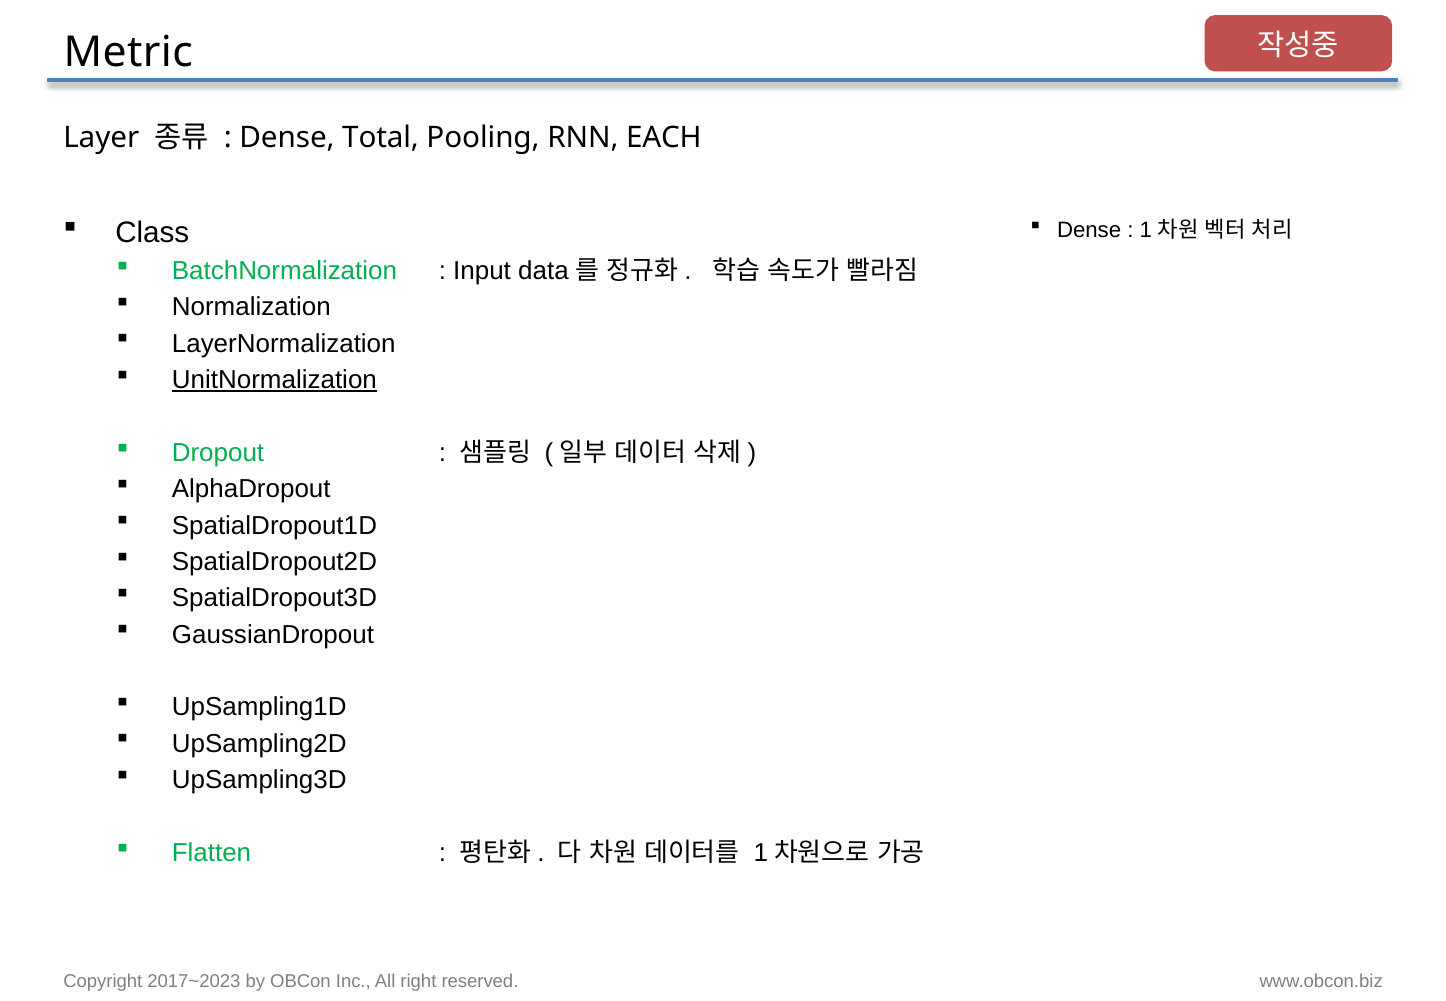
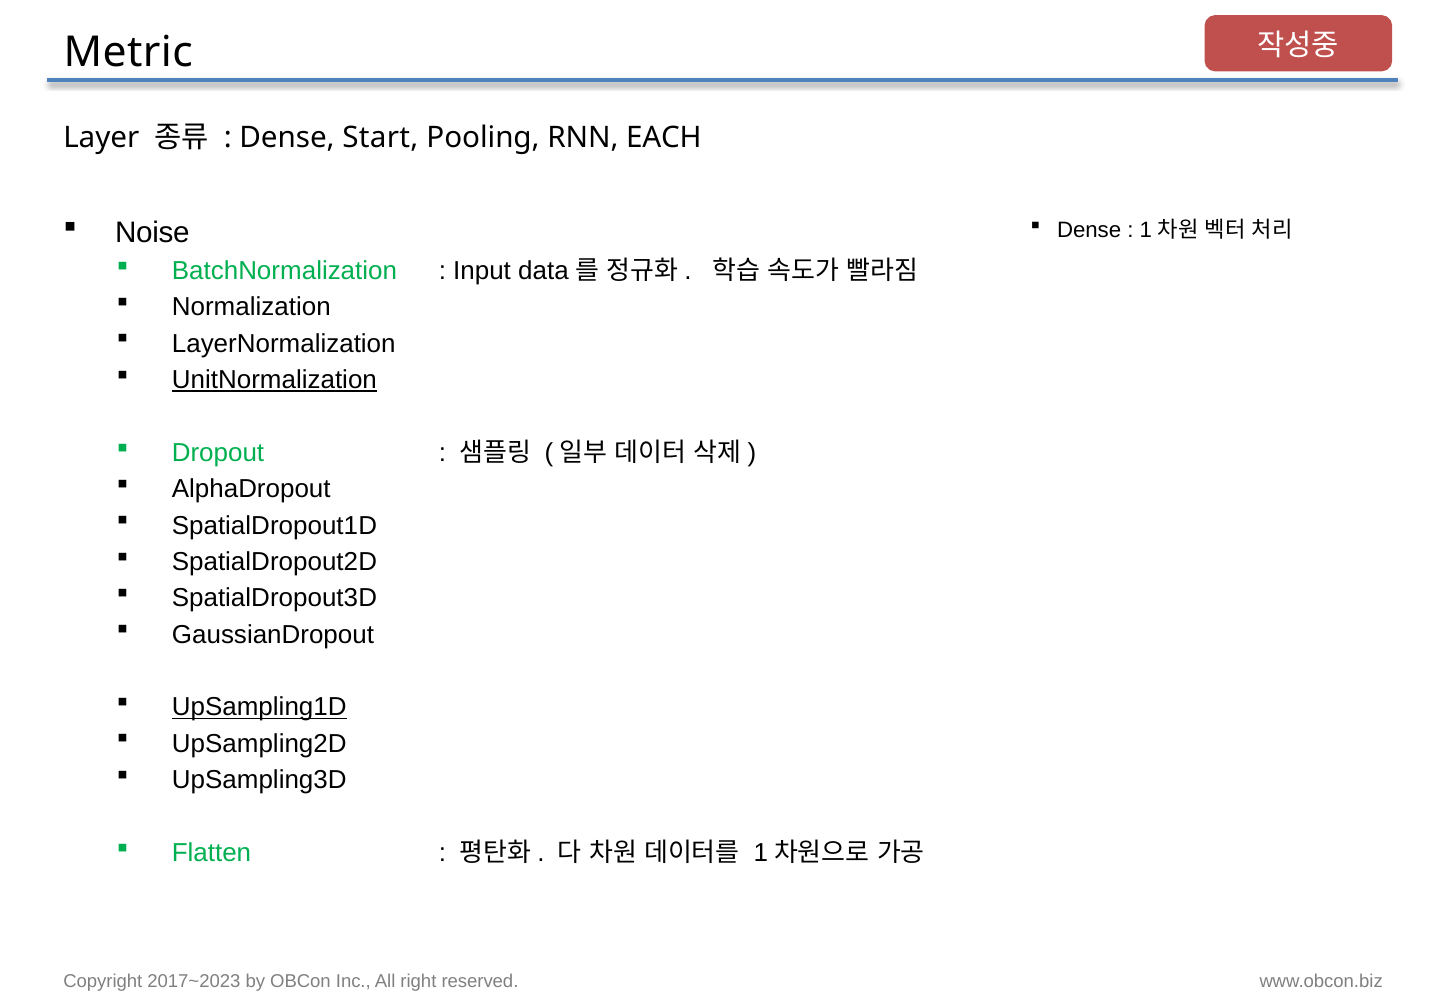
Total: Total -> Start
Class: Class -> Noise
UpSampling1D underline: none -> present
